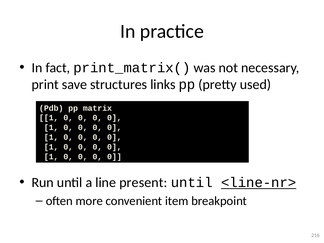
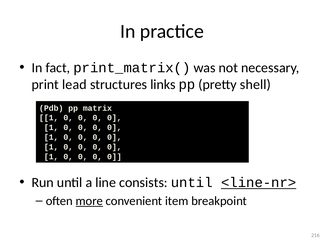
save: save -> lead
used: used -> shell
present: present -> consists
more underline: none -> present
